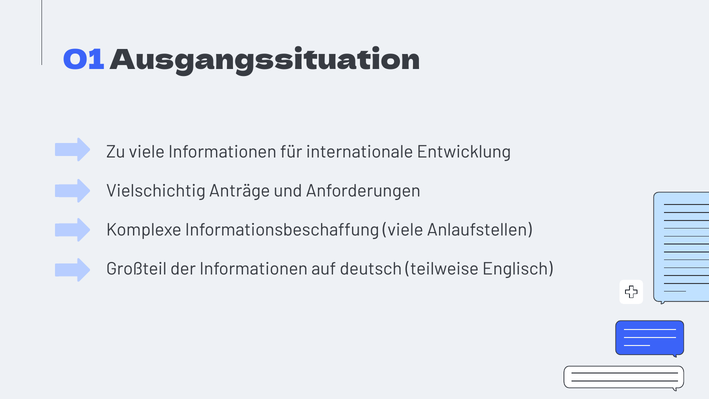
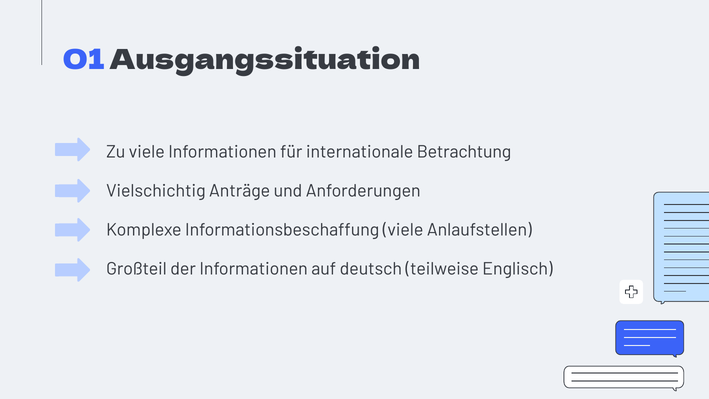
Entwicklung: Entwicklung -> Betrachtung
